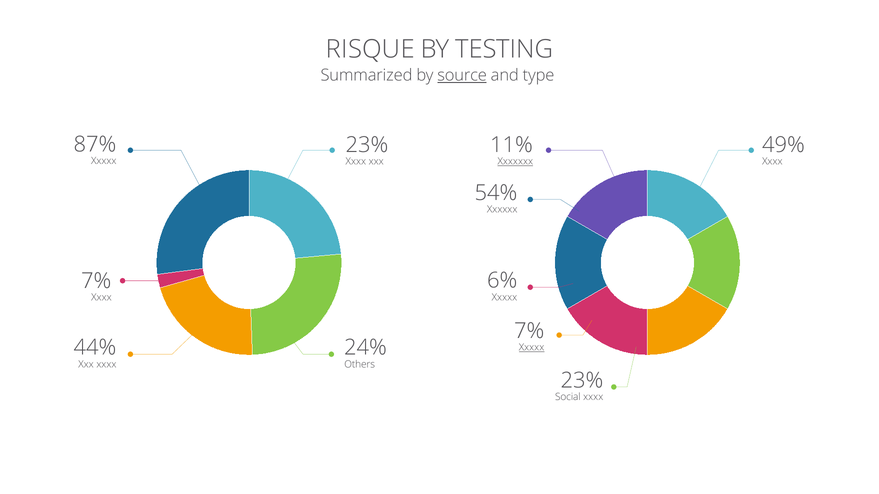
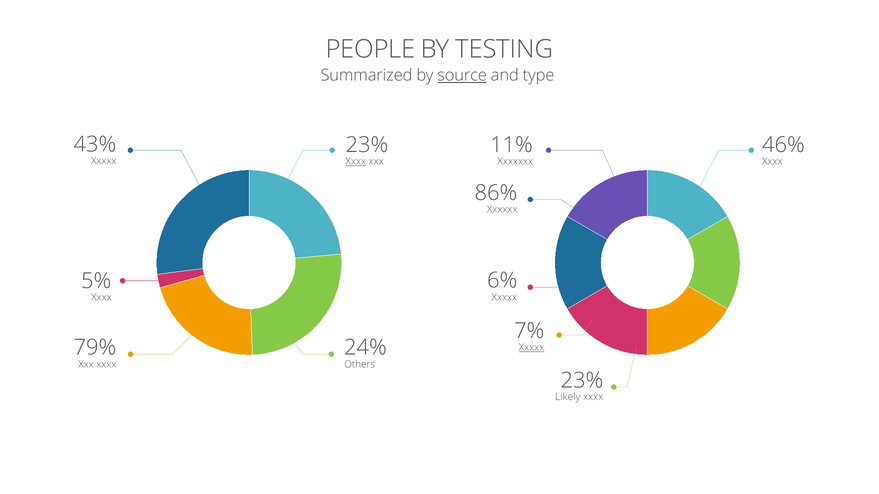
RISQUE: RISQUE -> PEOPLE
87%: 87% -> 43%
49%: 49% -> 46%
Xxxx at (356, 162) underline: none -> present
Xxxxxxx underline: present -> none
54%: 54% -> 86%
7% at (97, 281): 7% -> 5%
44%: 44% -> 79%
Social: Social -> Likely
